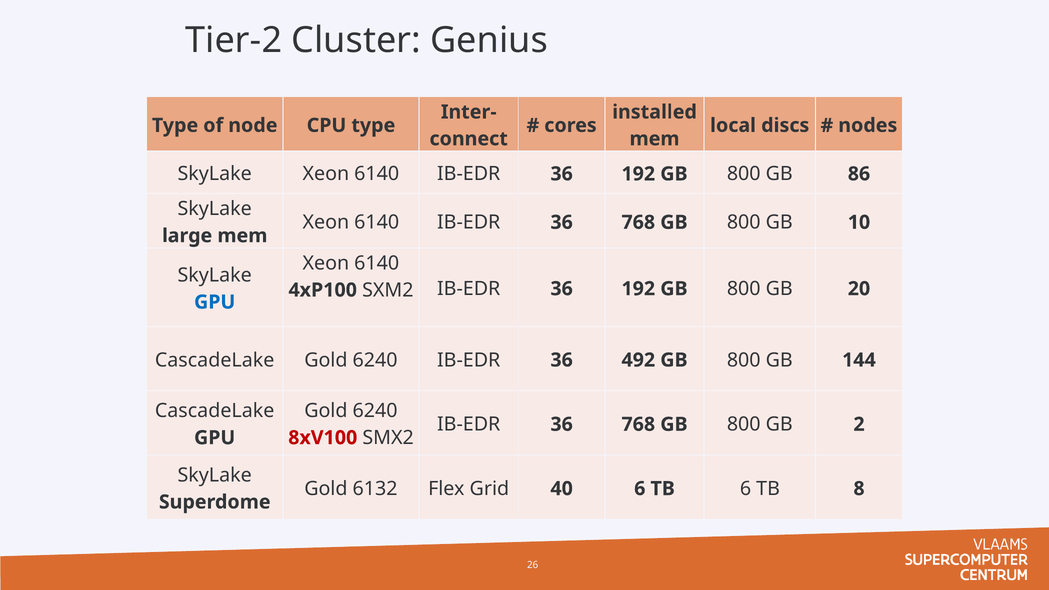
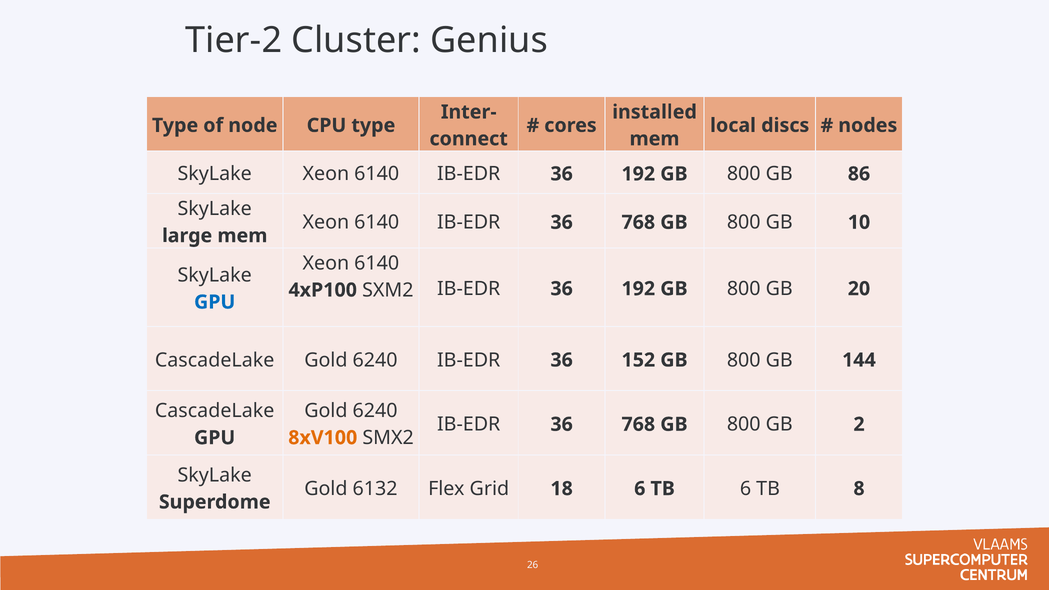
492: 492 -> 152
8xV100 colour: red -> orange
40: 40 -> 18
